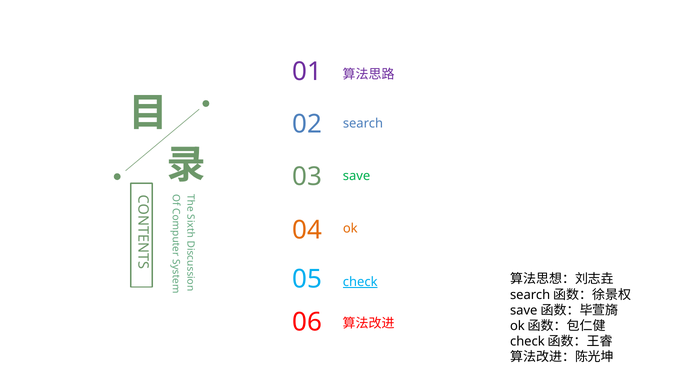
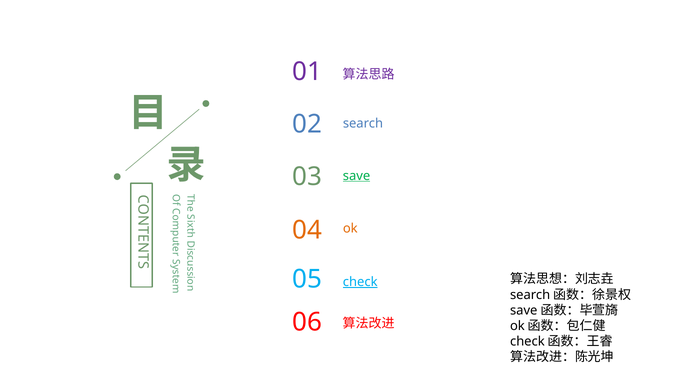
save underline: none -> present
